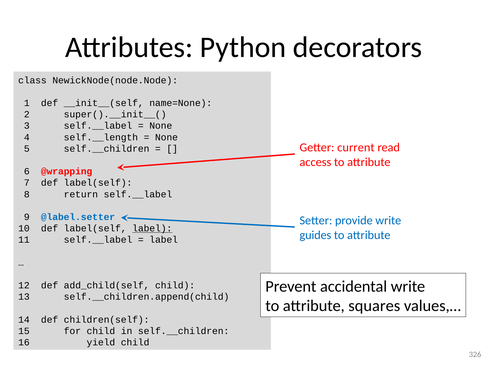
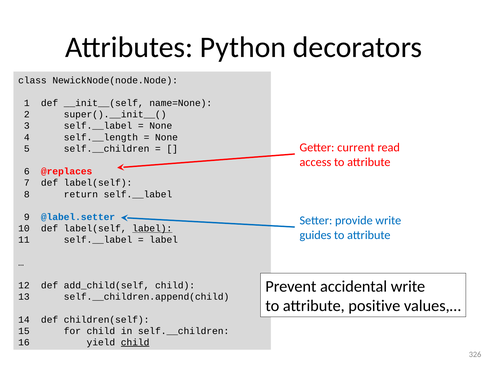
@wrapping: @wrapping -> @replaces
squares: squares -> positive
child at (135, 342) underline: none -> present
